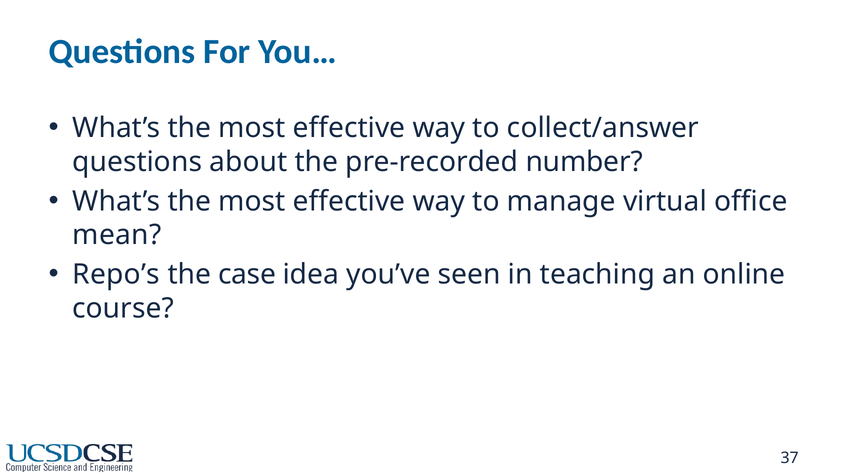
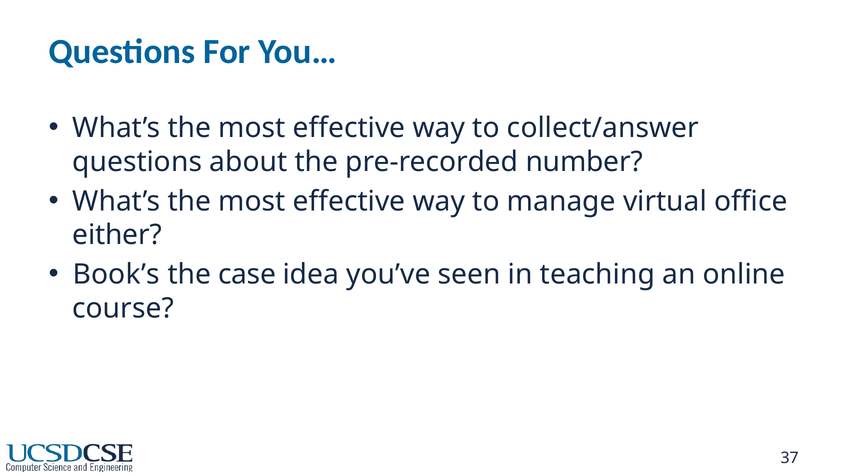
mean: mean -> either
Repo’s: Repo’s -> Book’s
